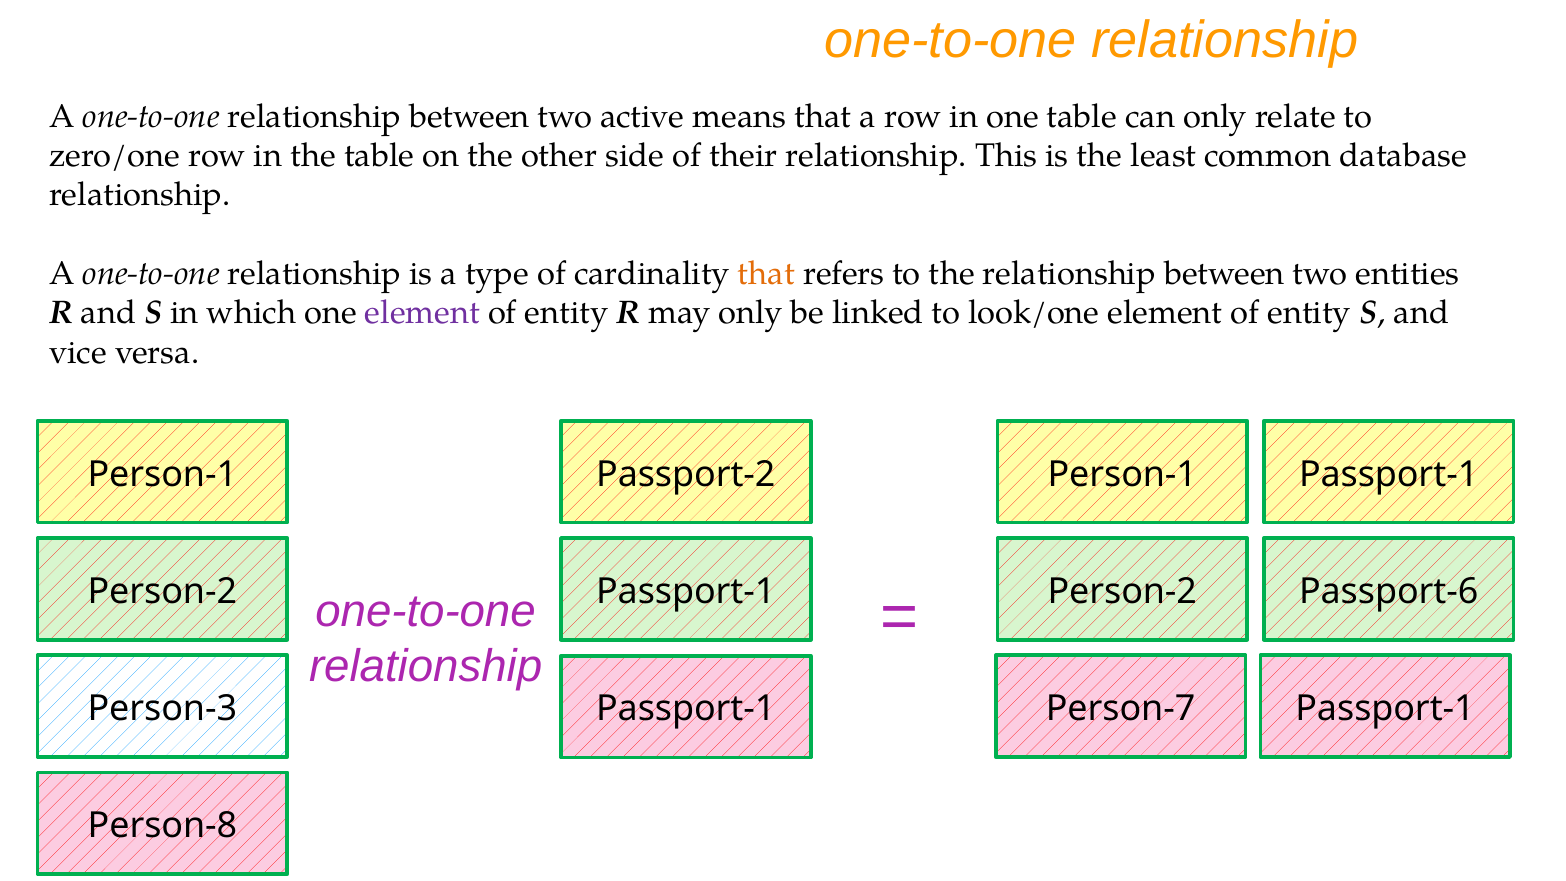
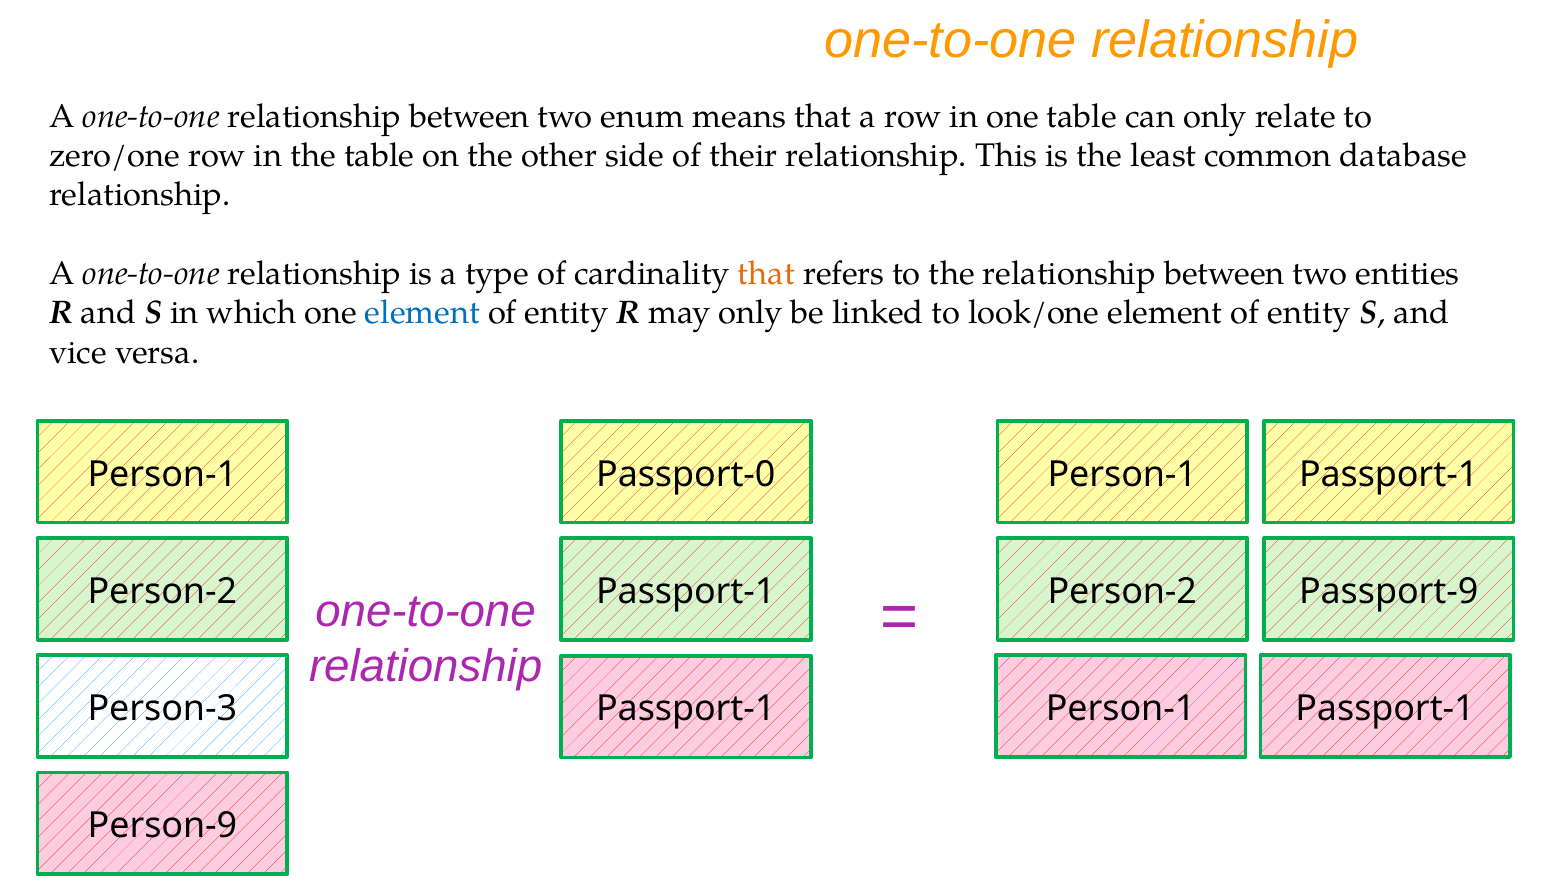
active: active -> enum
element at (422, 313) colour: purple -> blue
Passport-2: Passport-2 -> Passport-0
Passport-6: Passport-6 -> Passport-9
Passport-1 Person-7: Person-7 -> Person-1
Person-8: Person-8 -> Person-9
